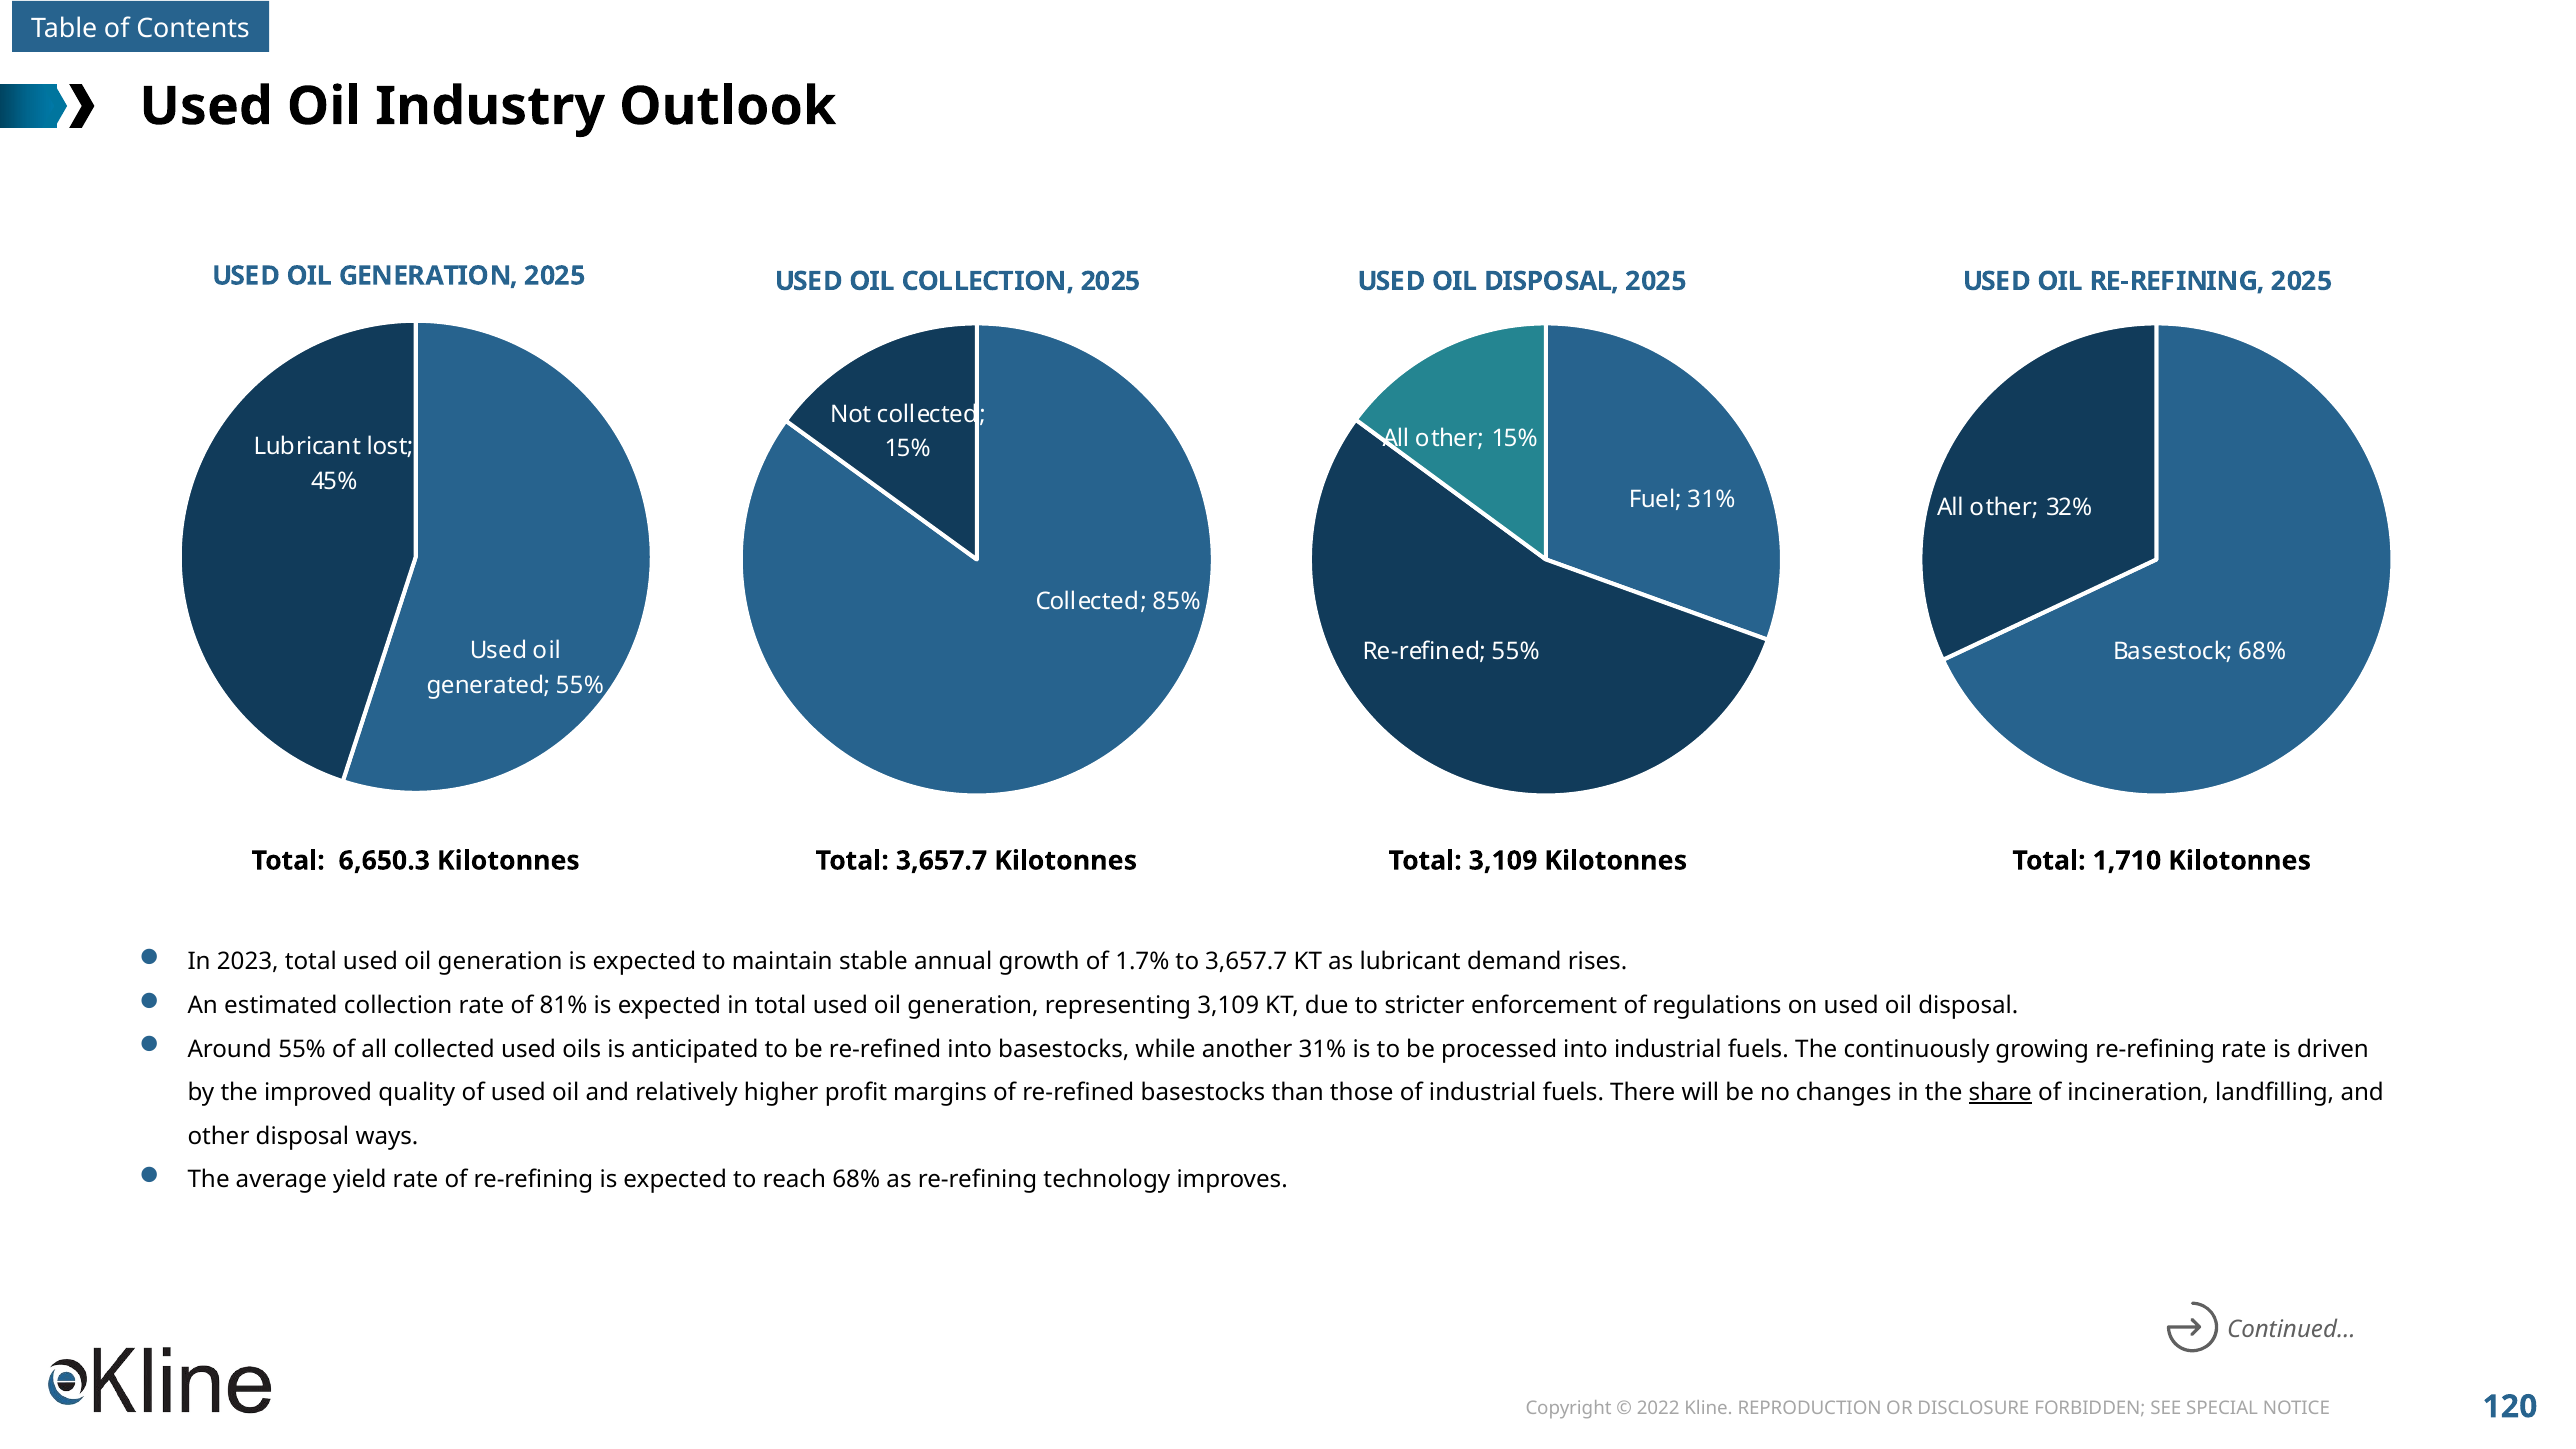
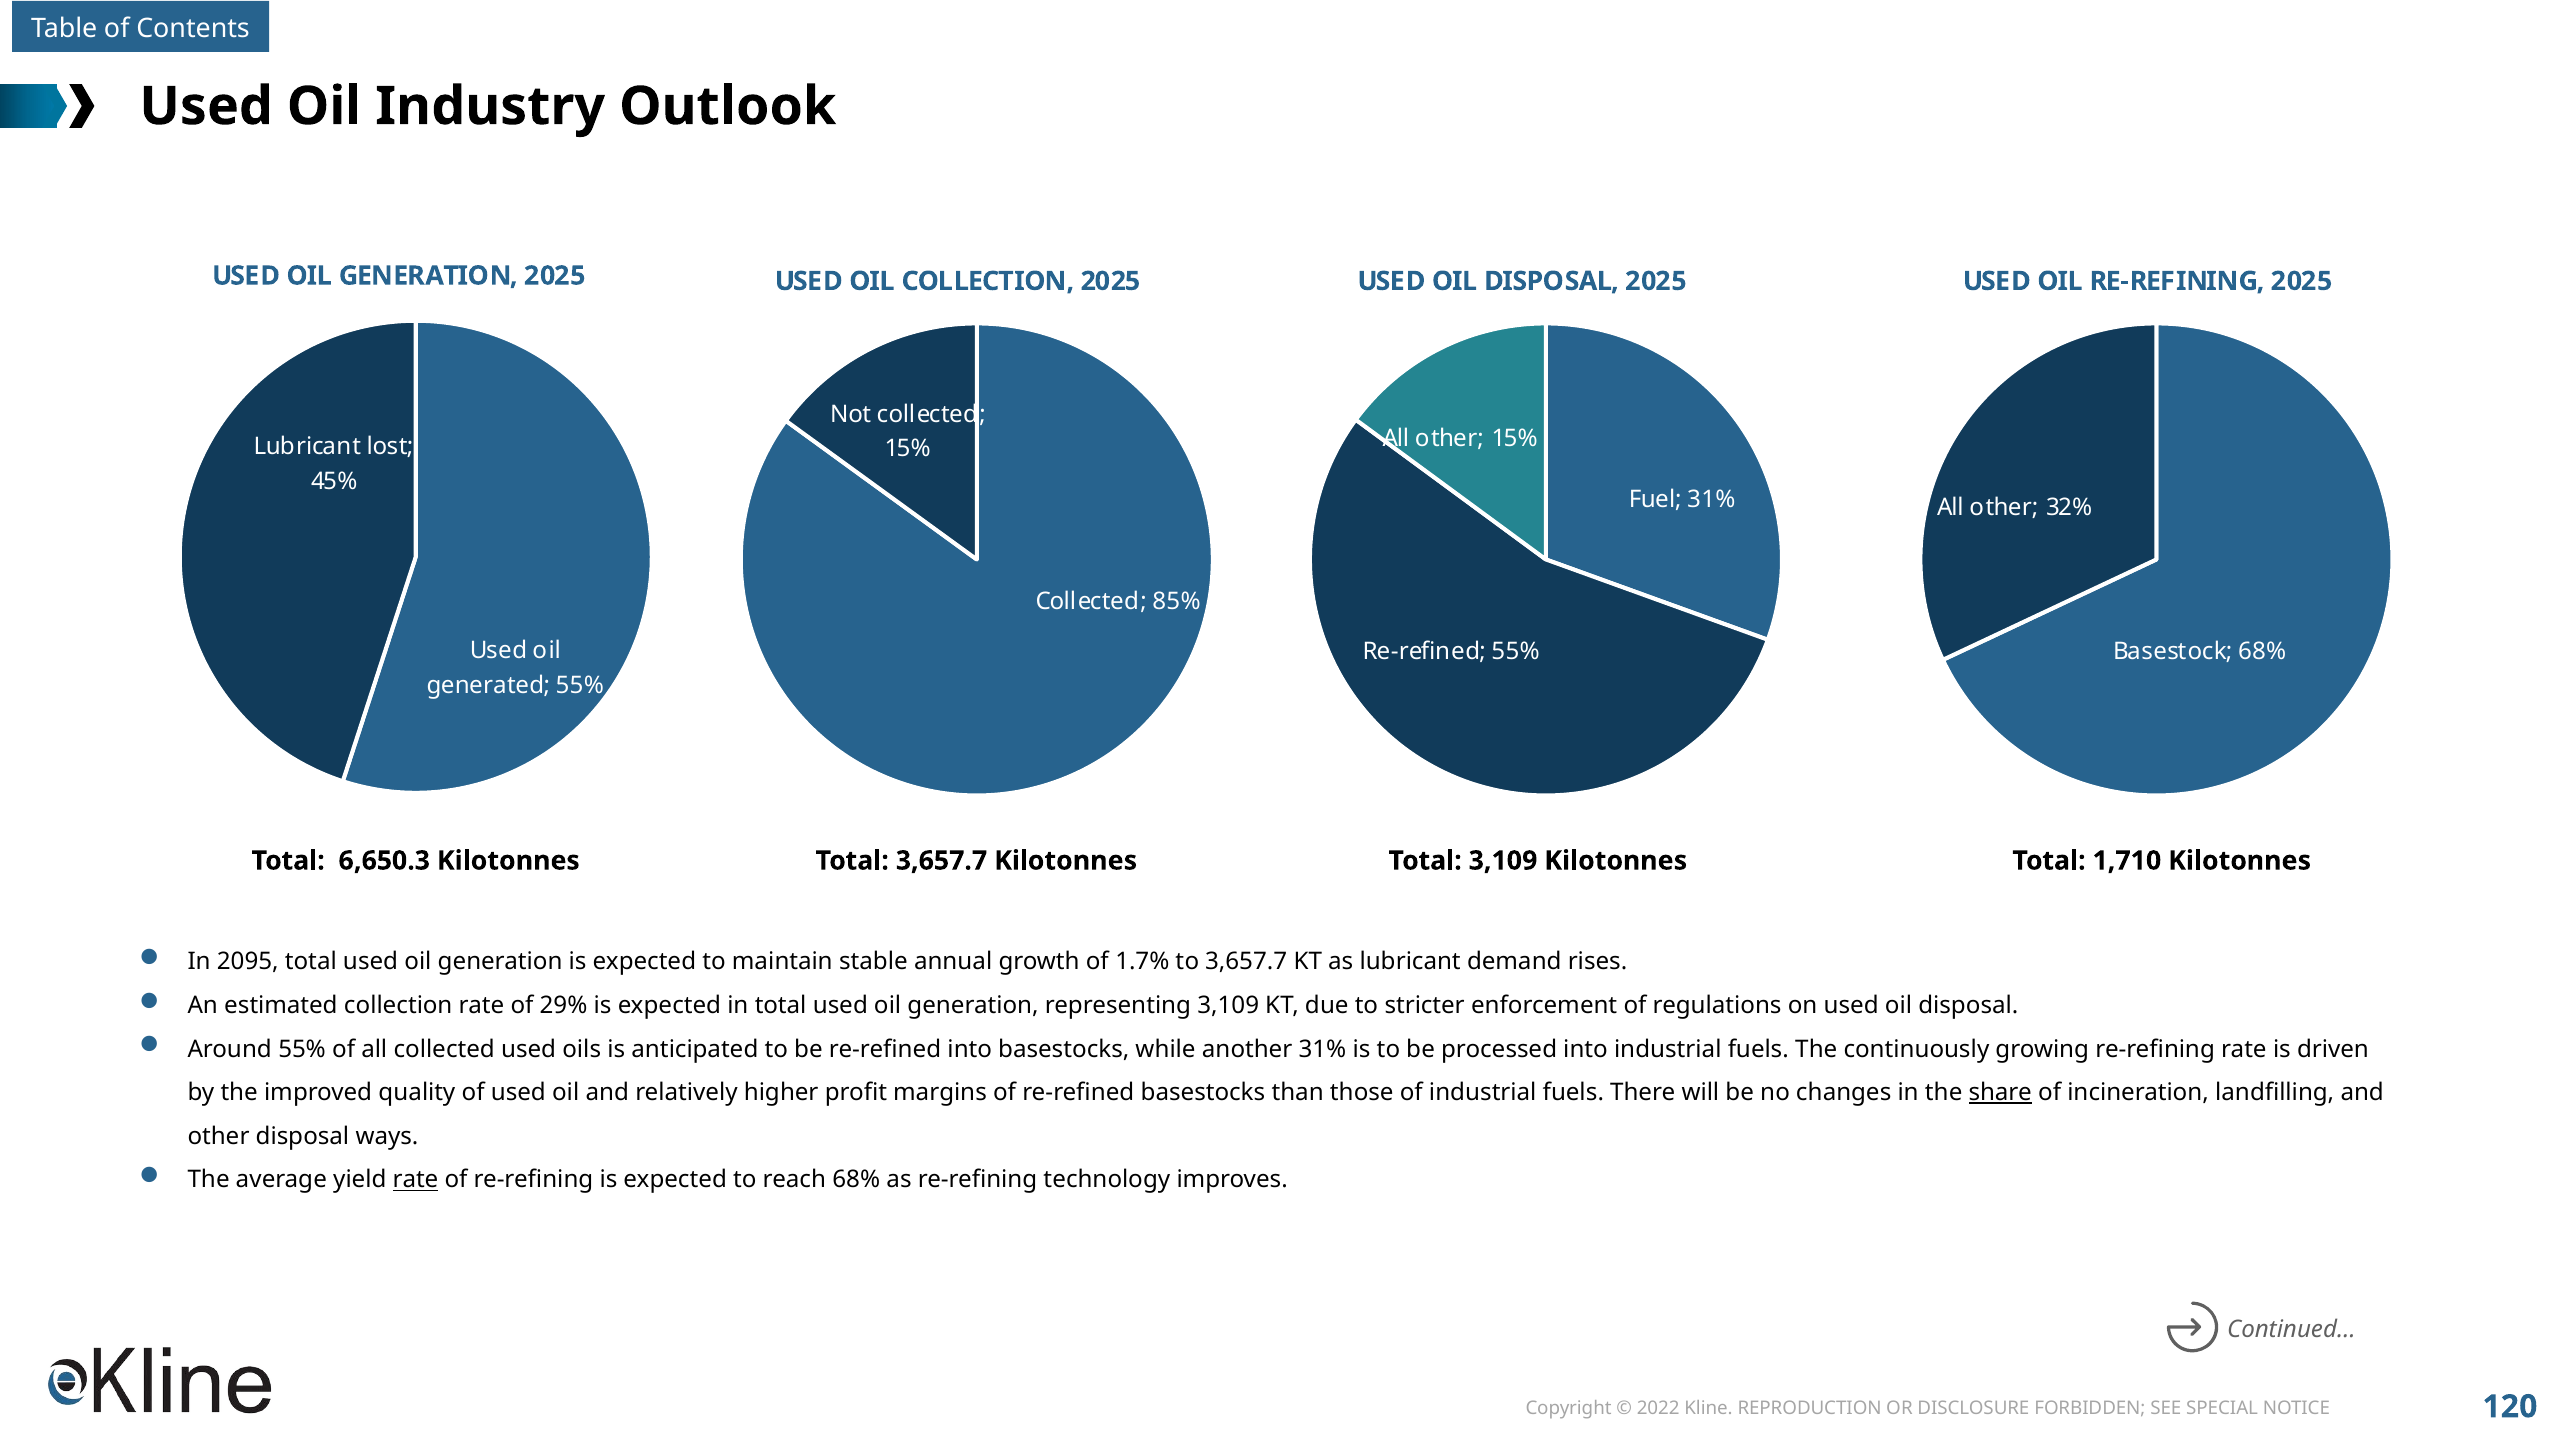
2023: 2023 -> 2095
81%: 81% -> 29%
rate at (415, 1180) underline: none -> present
